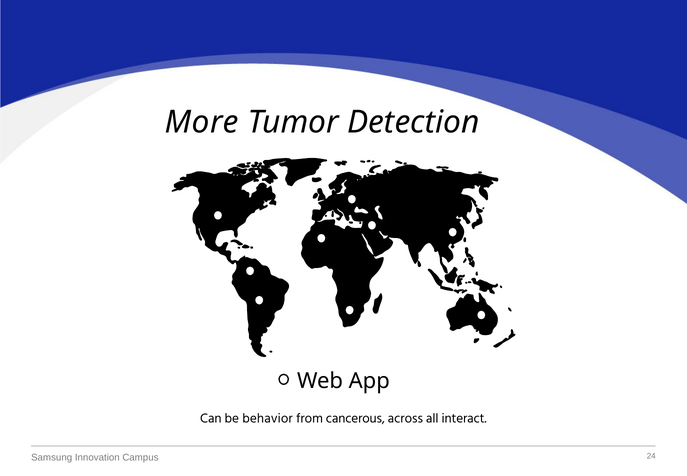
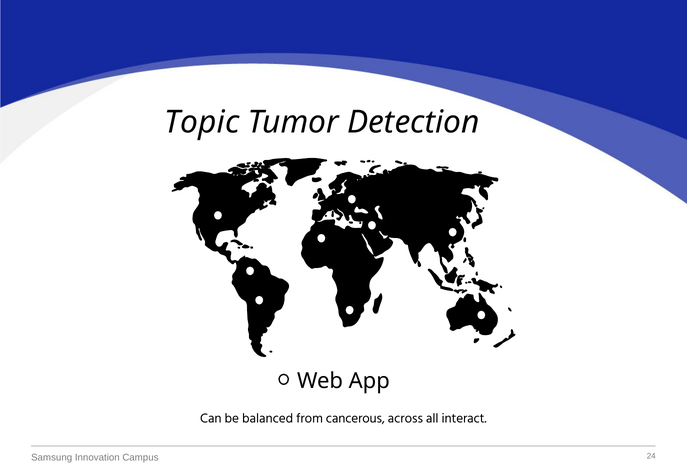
More: More -> Topic
behavior: behavior -> balanced
